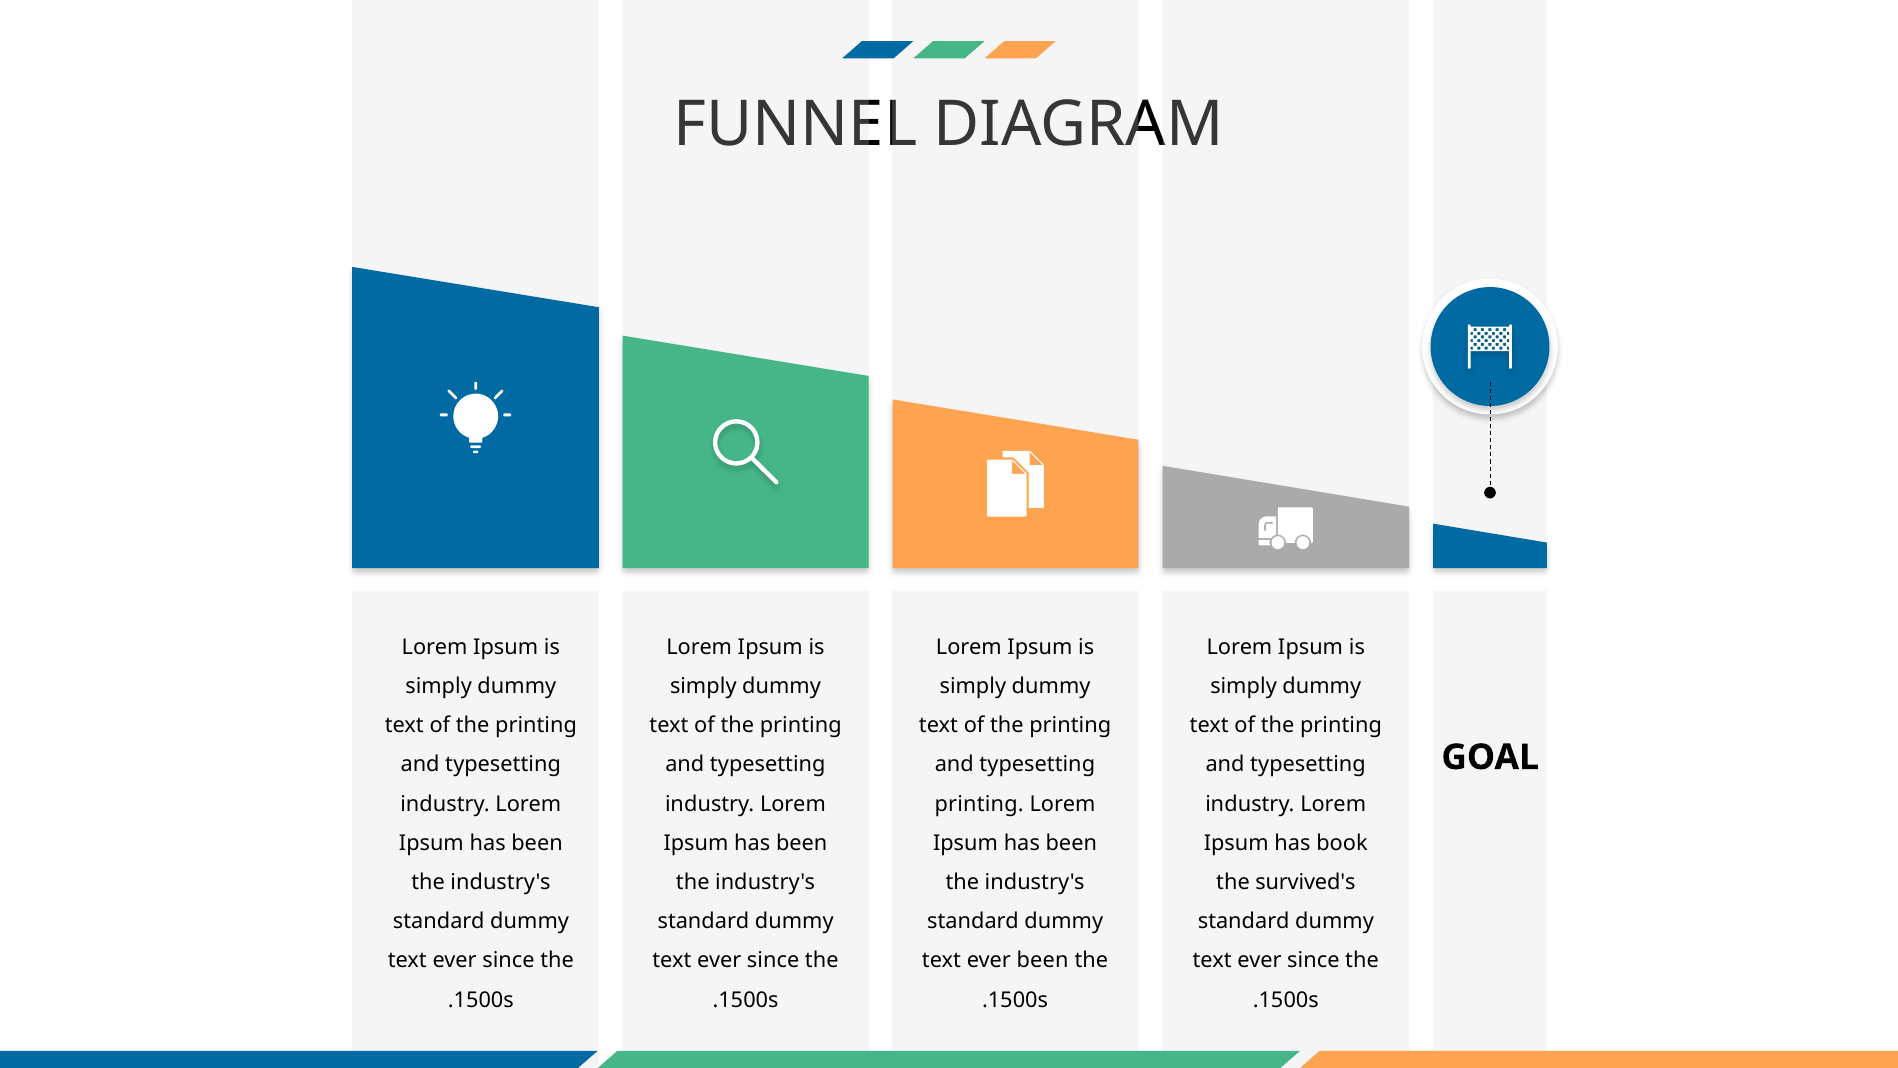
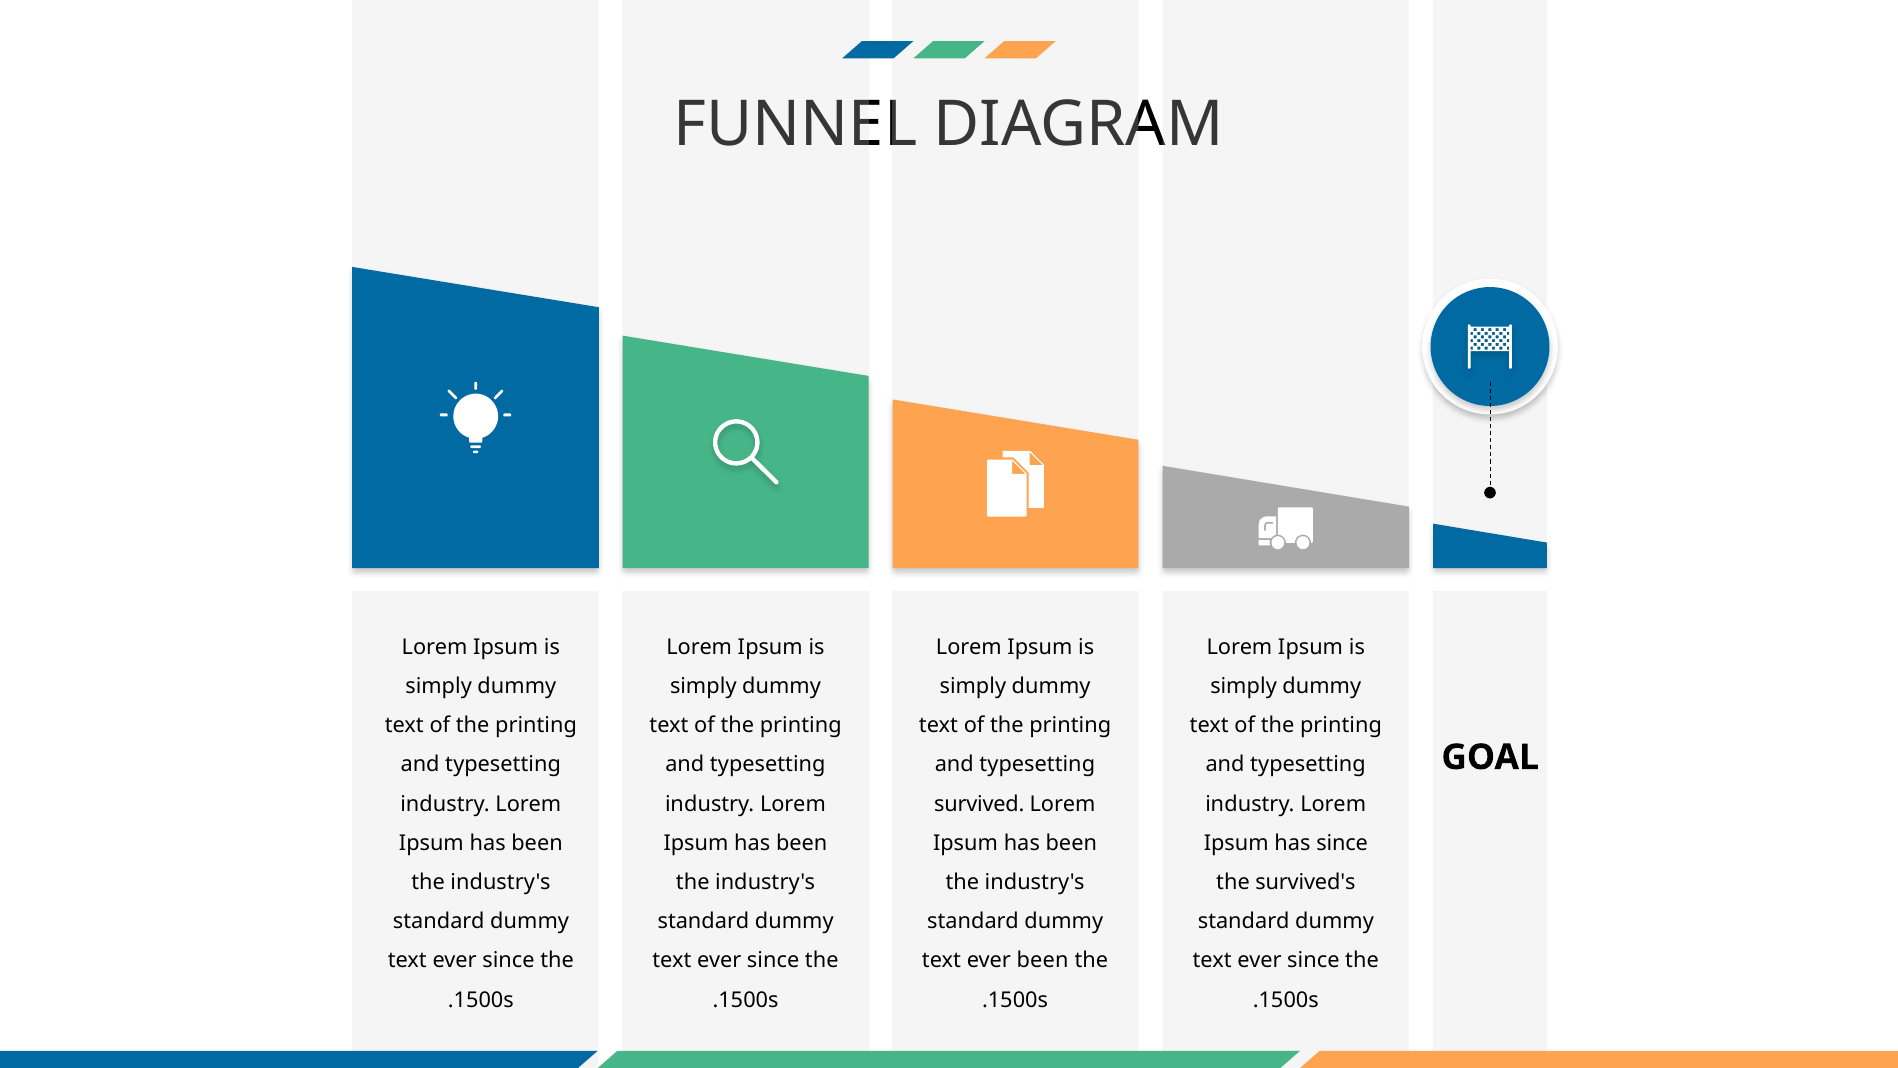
printing at (979, 804): printing -> survived
has book: book -> since
